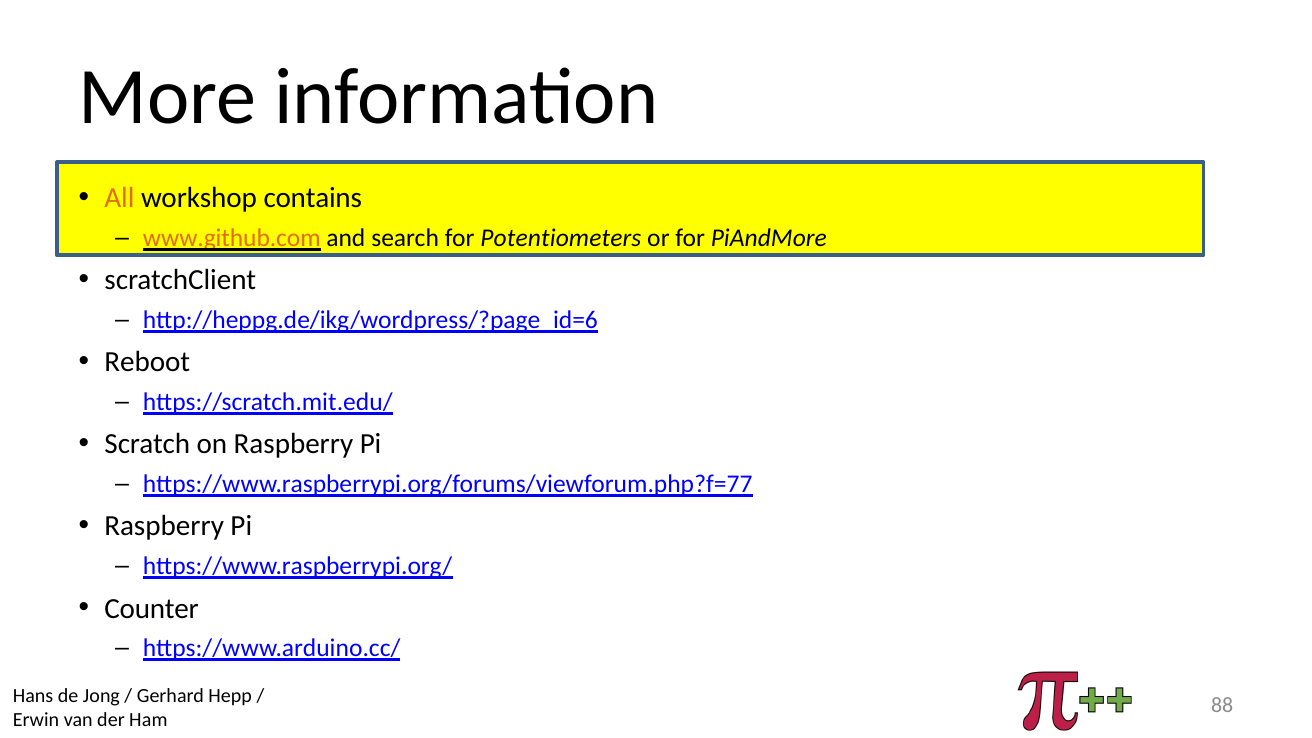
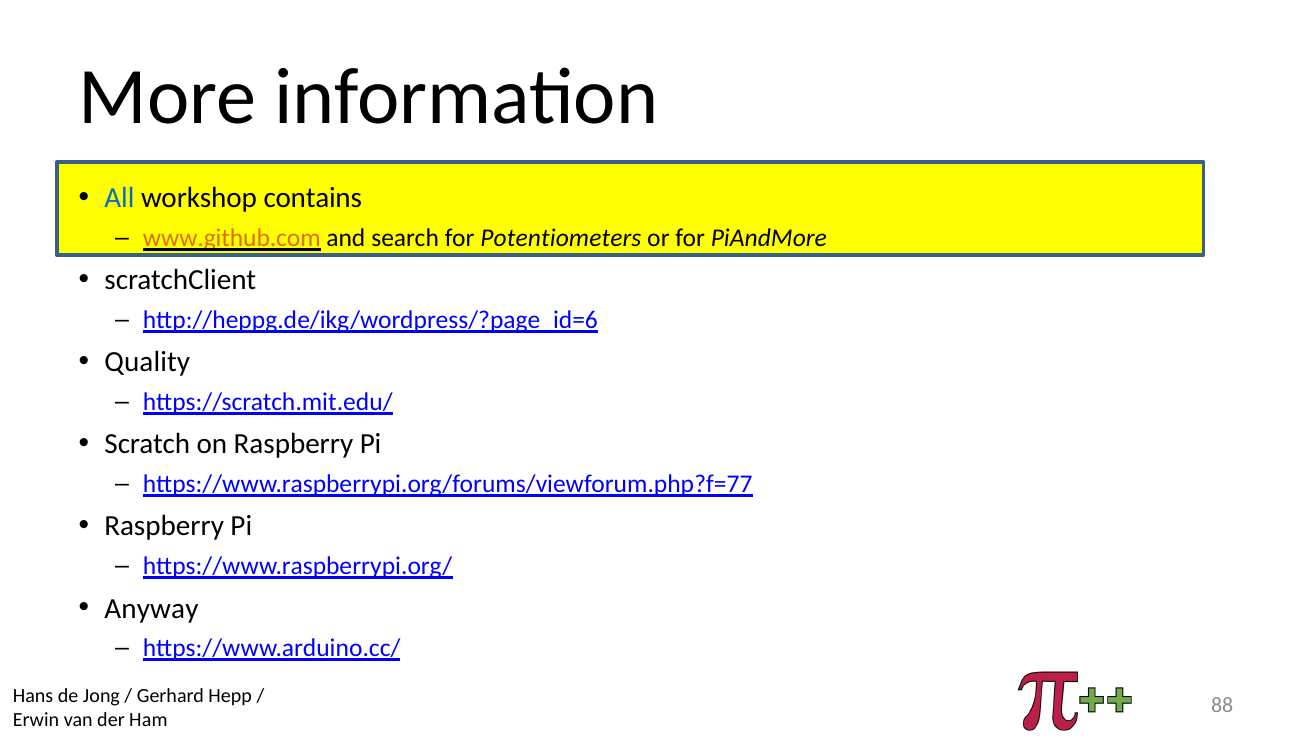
All colour: orange -> blue
Reboot: Reboot -> Quality
Counter: Counter -> Anyway
